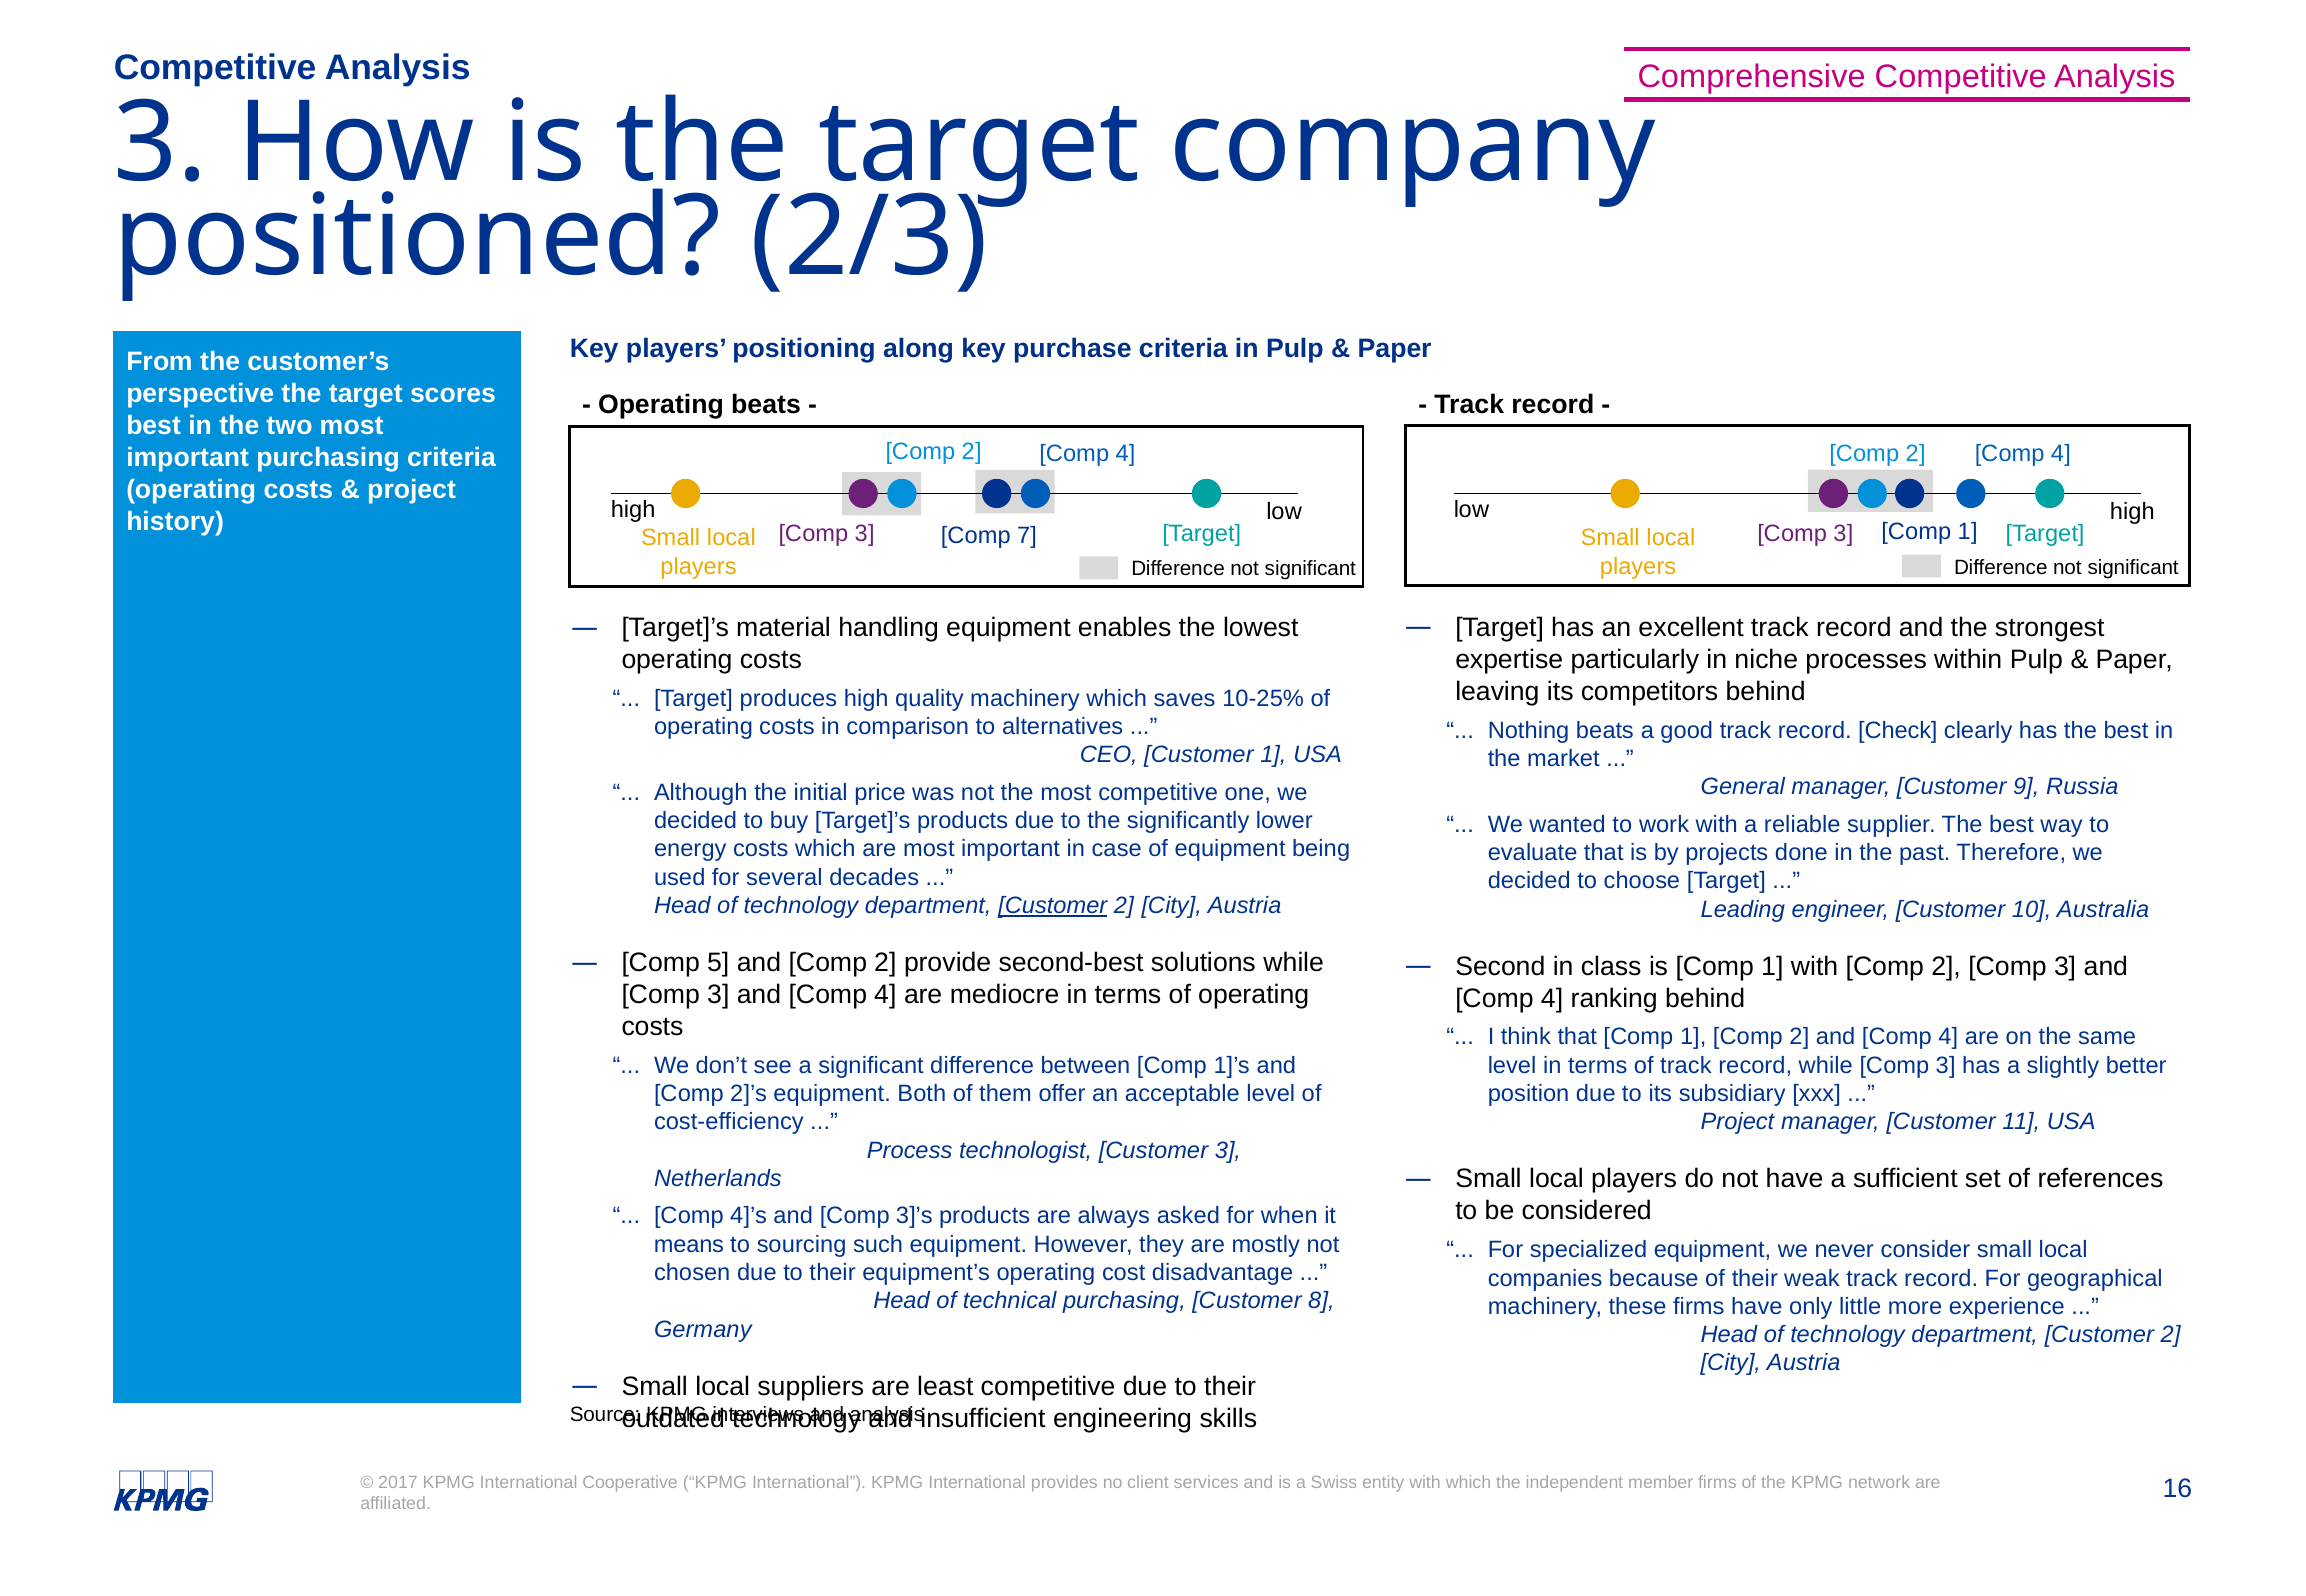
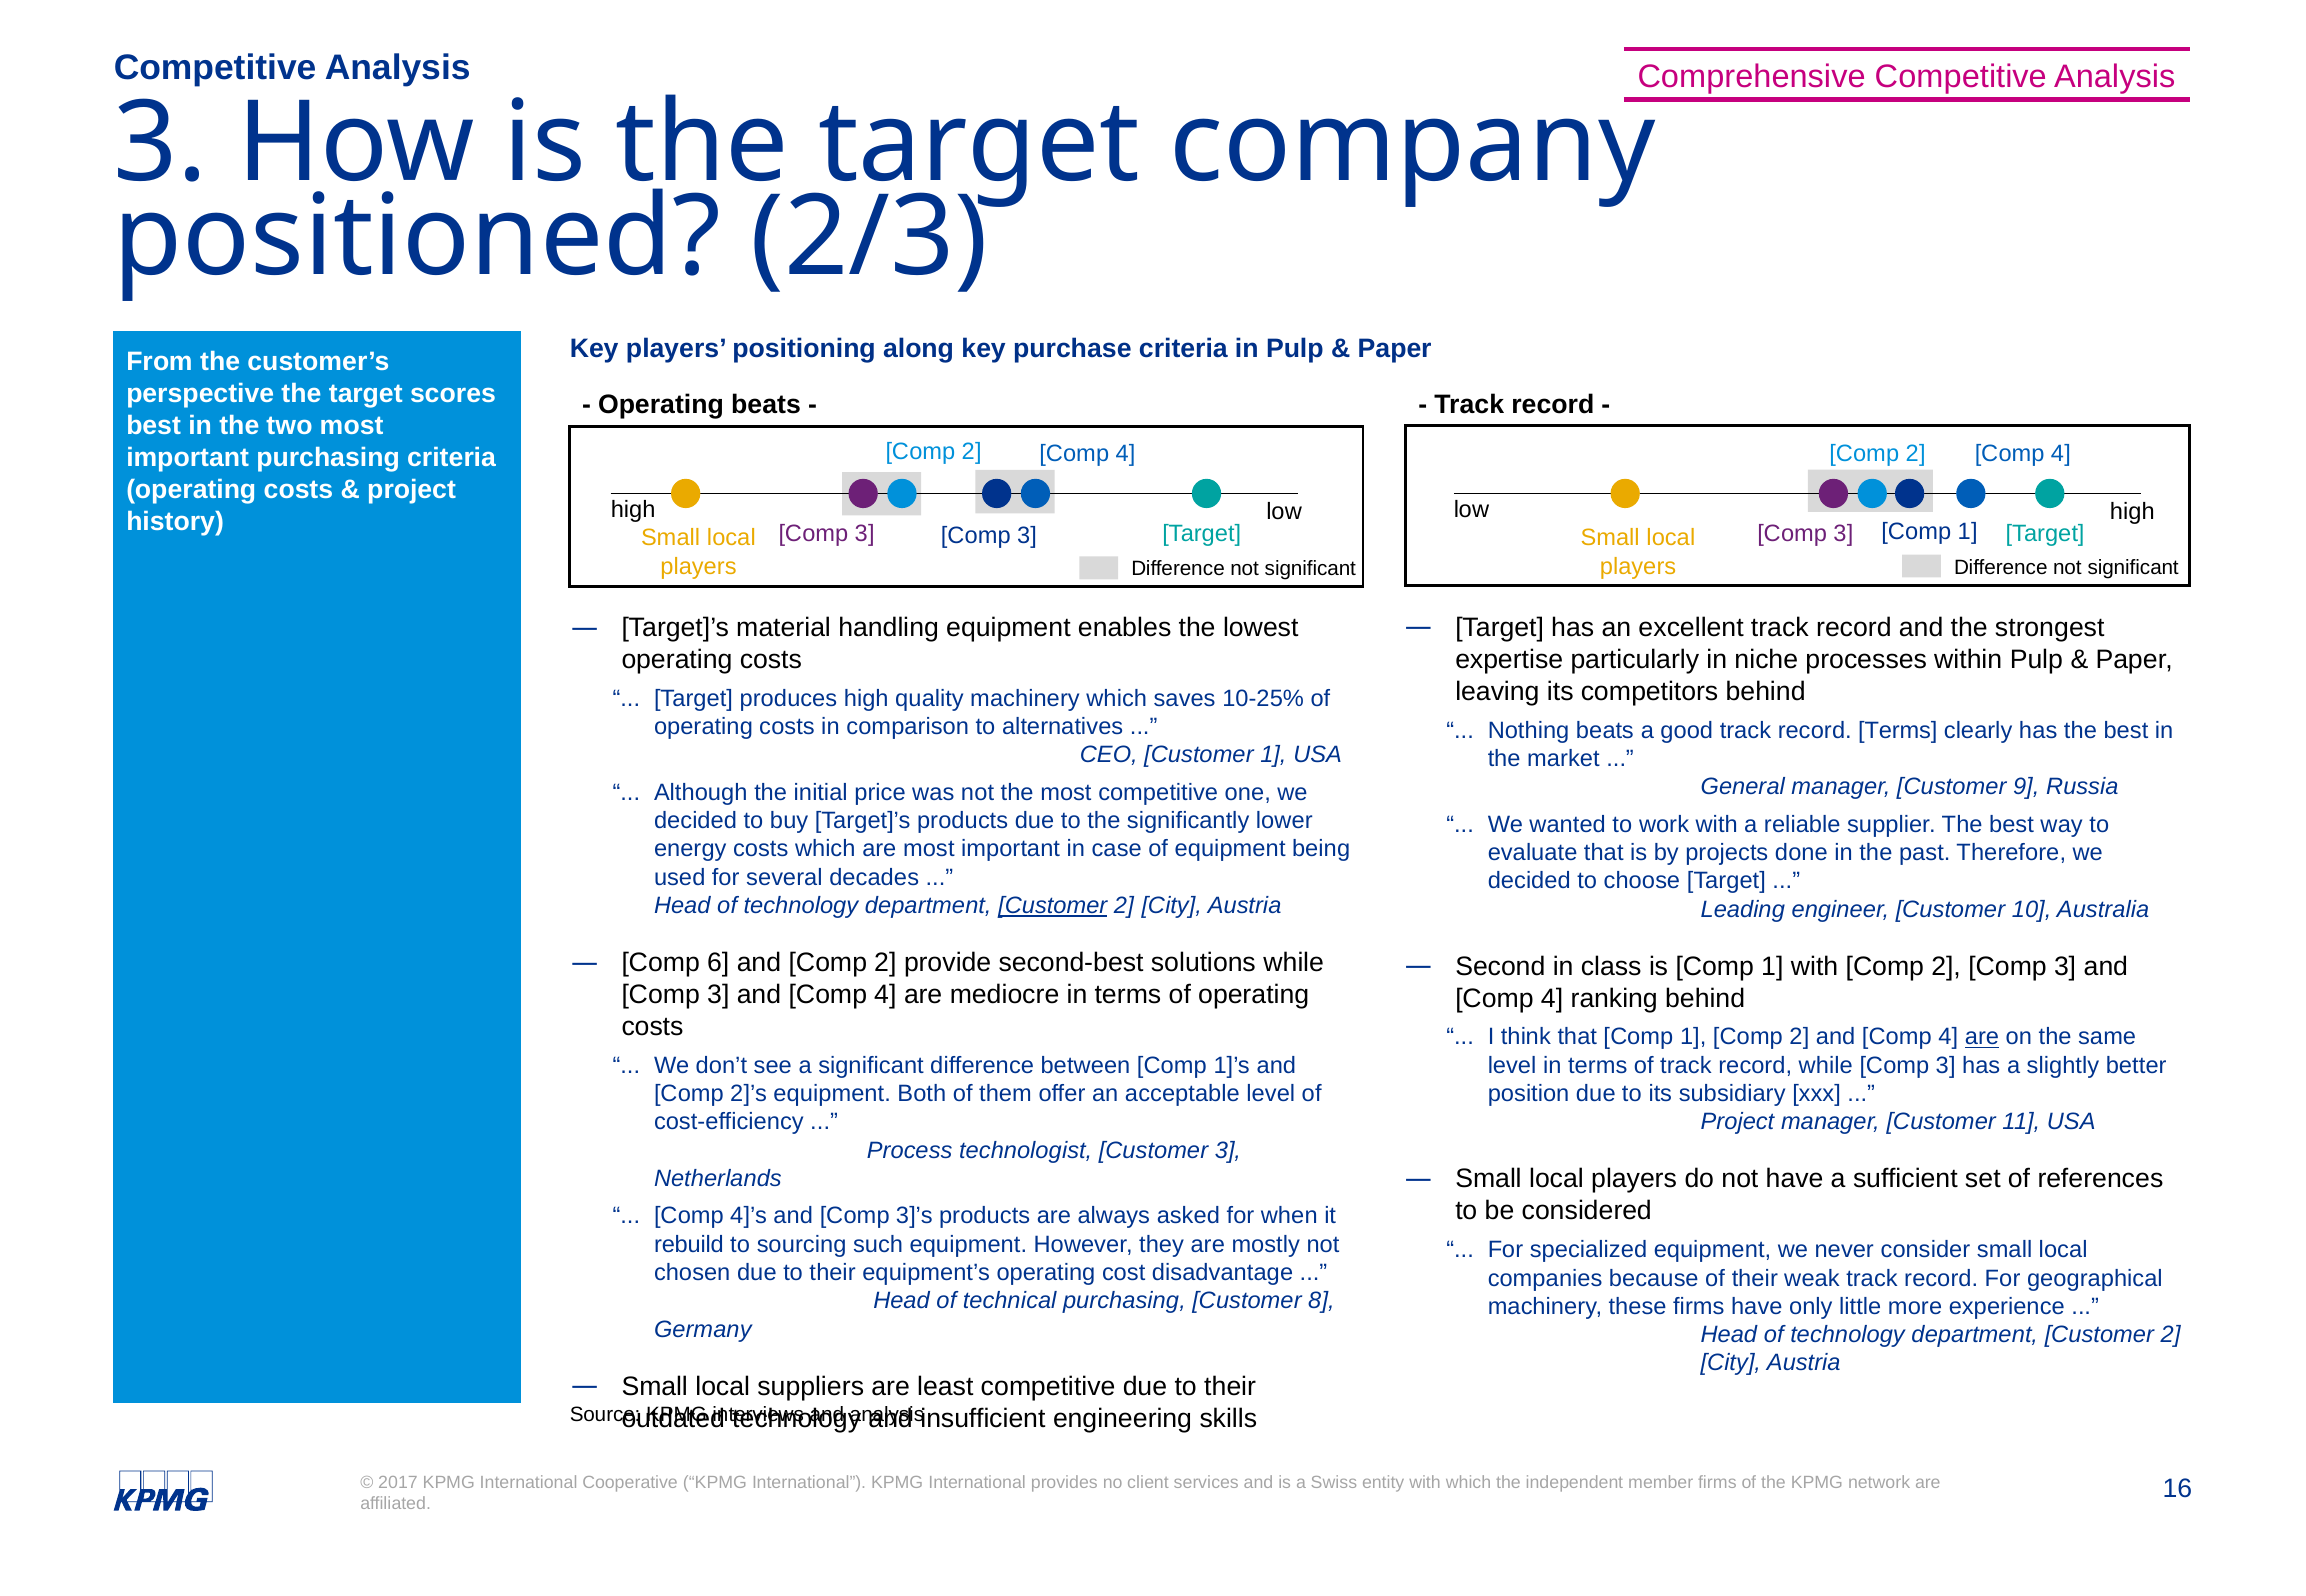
3 Comp 7: 7 -> 3
record Check: Check -> Terms
5: 5 -> 6
are at (1982, 1037) underline: none -> present
means: means -> rebuild
